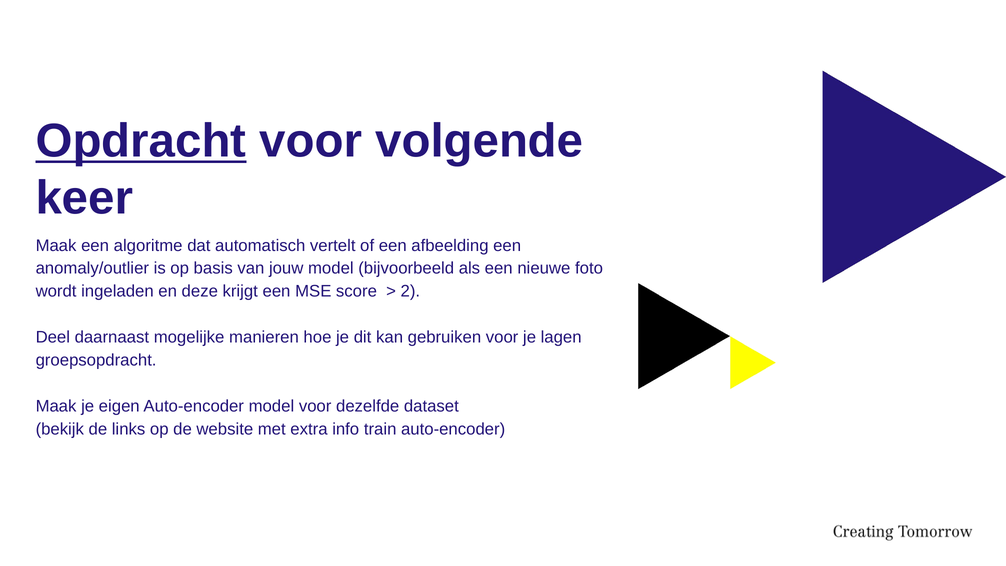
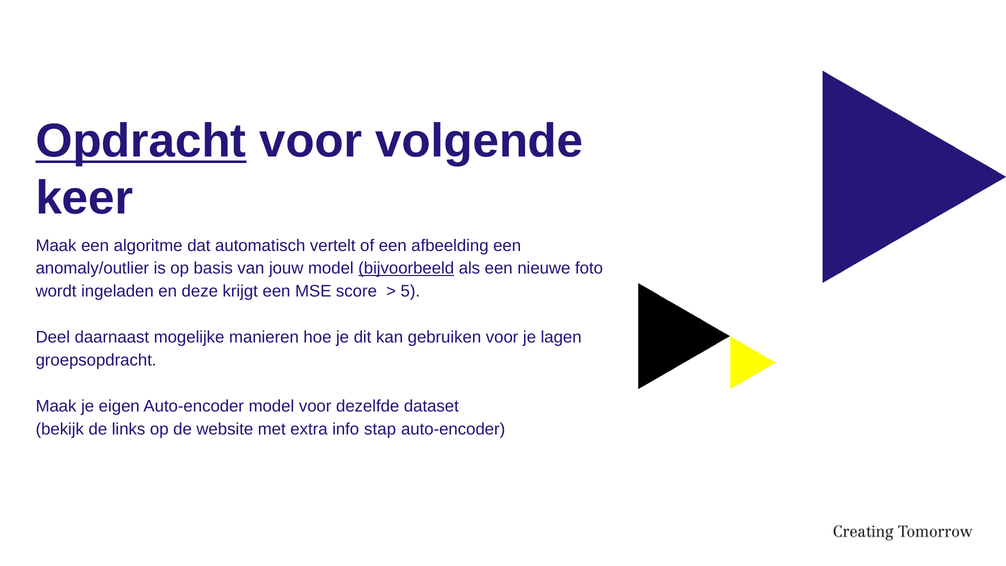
bijvoorbeeld underline: none -> present
2: 2 -> 5
train: train -> stap
